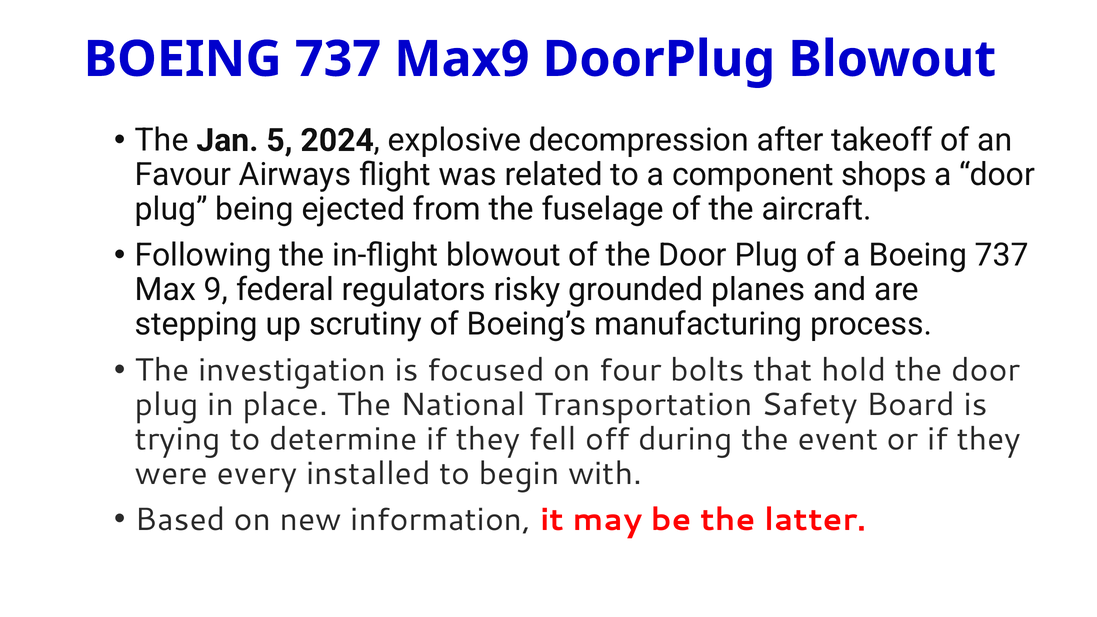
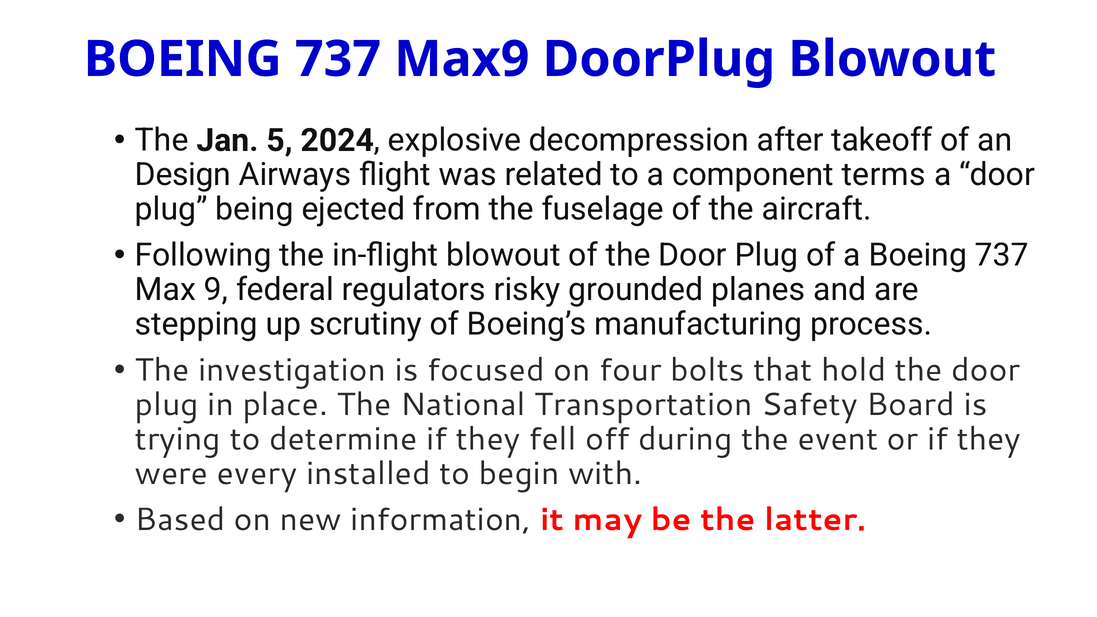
Favour: Favour -> Design
shops: shops -> terms
